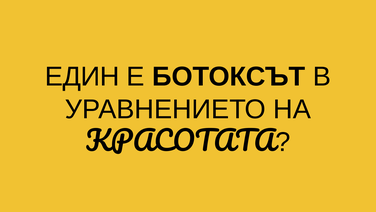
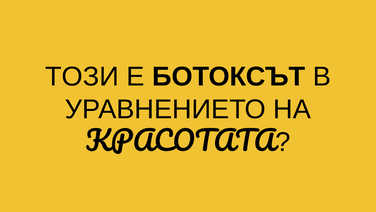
ЕДИН: ЕДИН -> ТОЗИ
